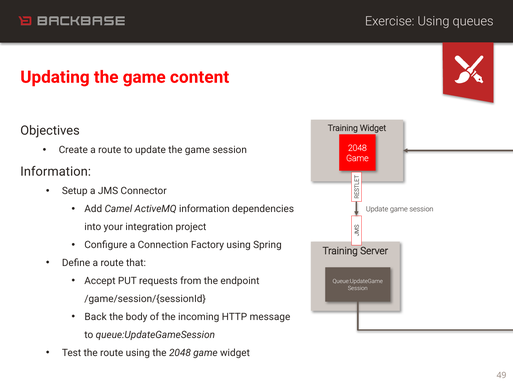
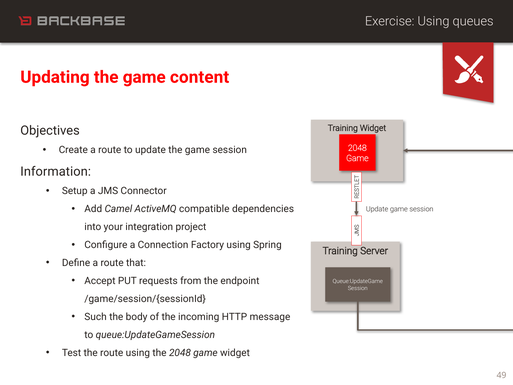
ActiveMQ information: information -> compatible
Back: Back -> Such
